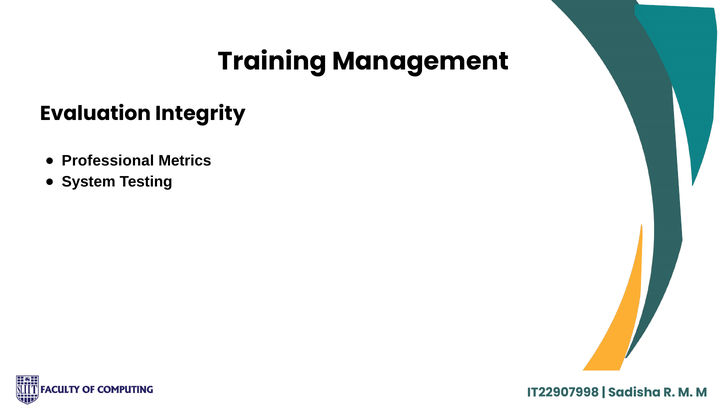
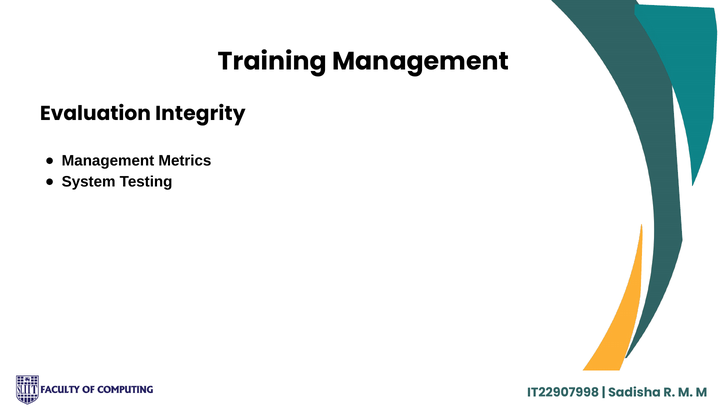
Professional at (108, 161): Professional -> Management
